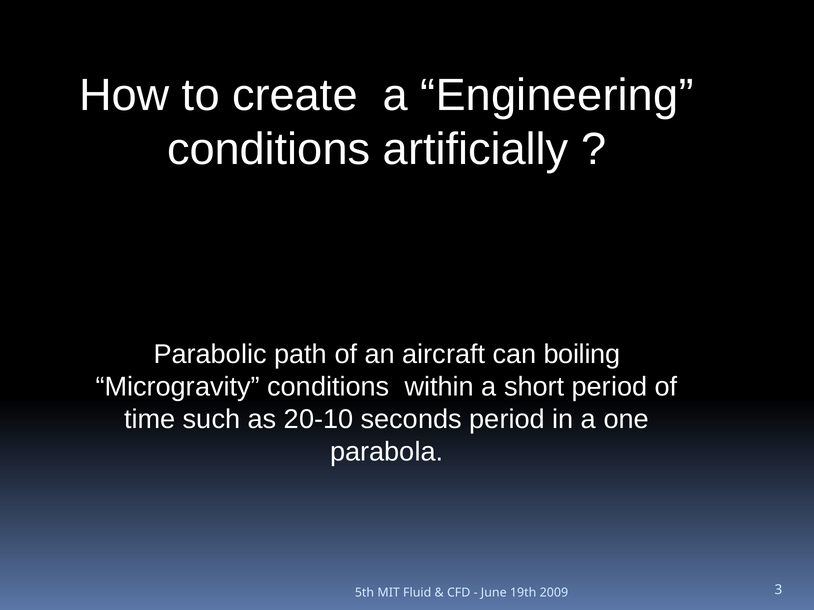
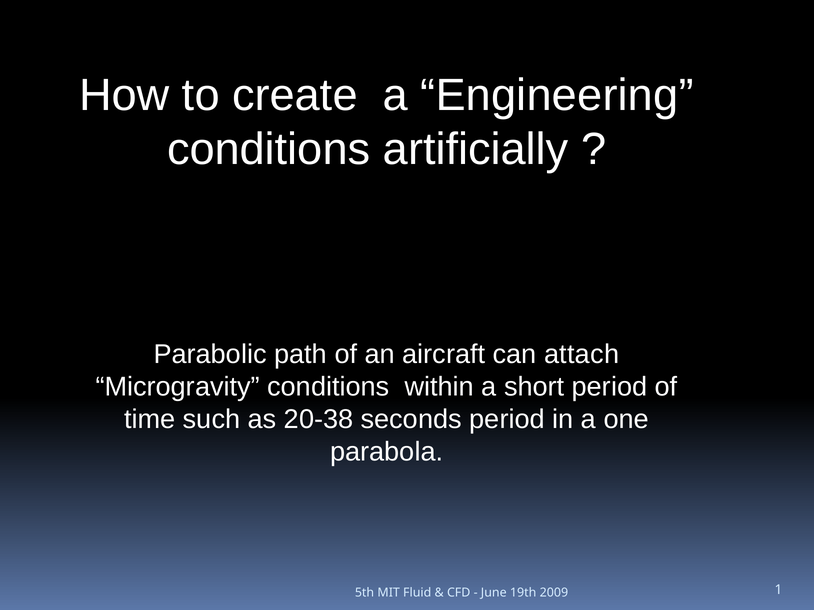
boiling: boiling -> attach
20-10: 20-10 -> 20-38
3: 3 -> 1
